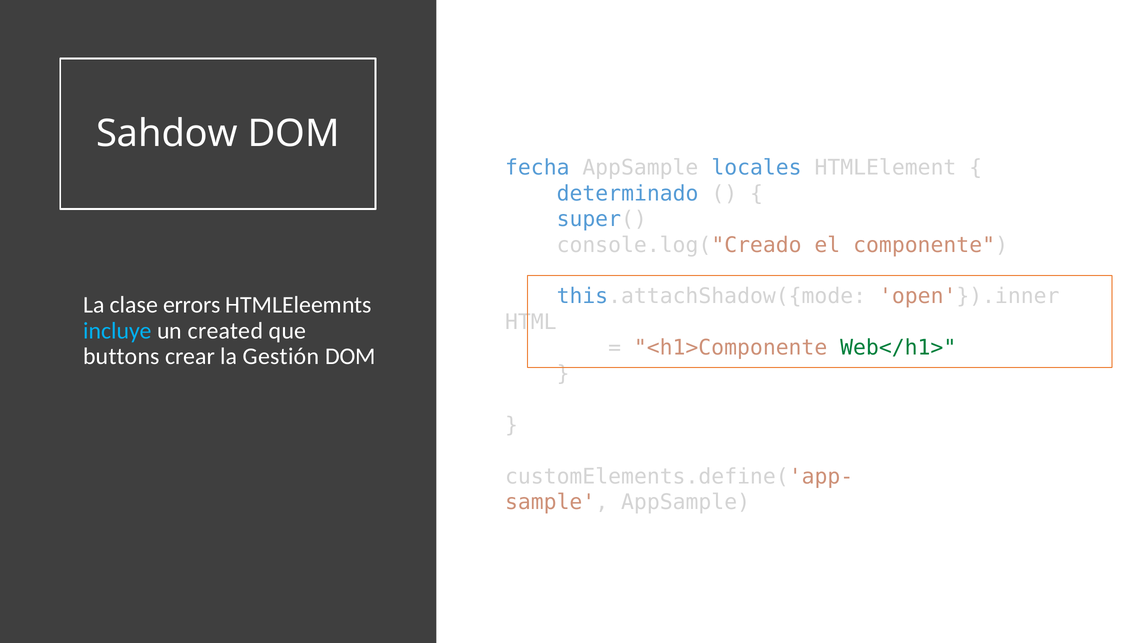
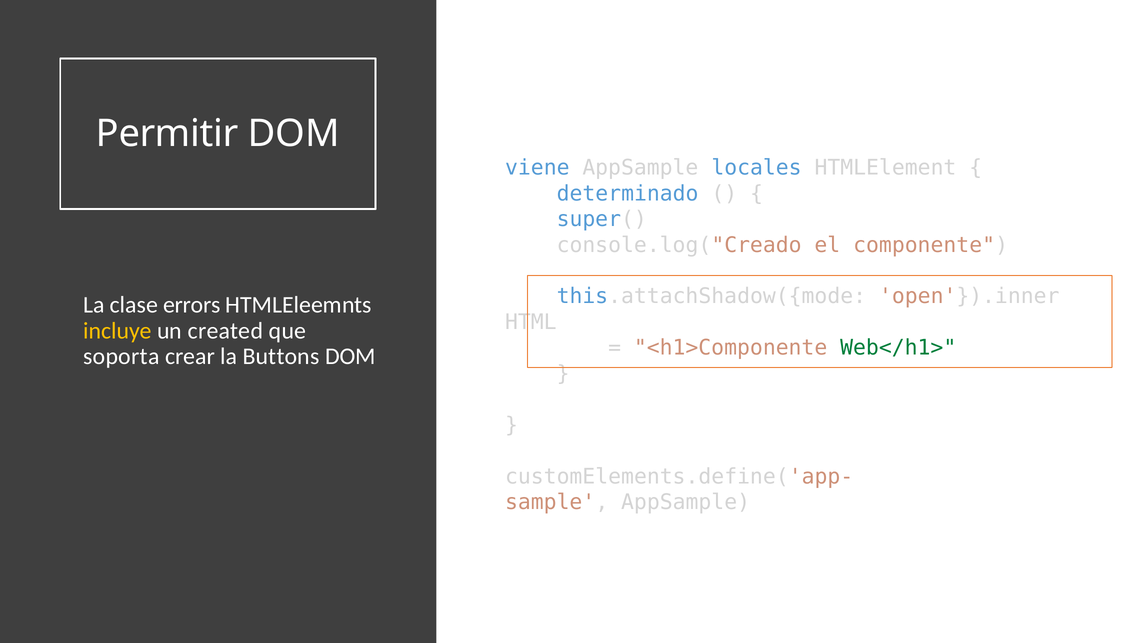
Sahdow: Sahdow -> Permitir
fecha: fecha -> viene
incluye colour: light blue -> yellow
buttons: buttons -> soporta
Gestión: Gestión -> Buttons
